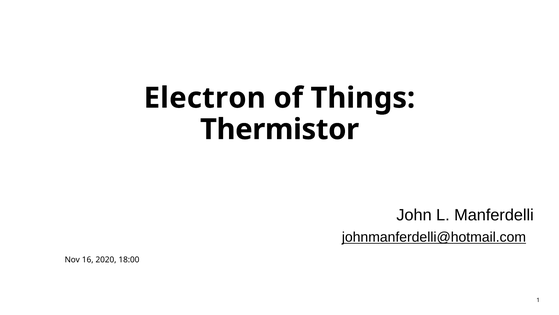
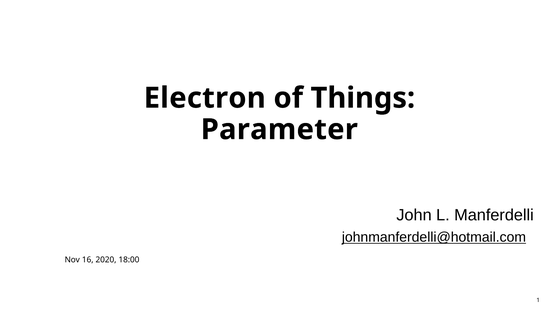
Thermistor: Thermistor -> Parameter
